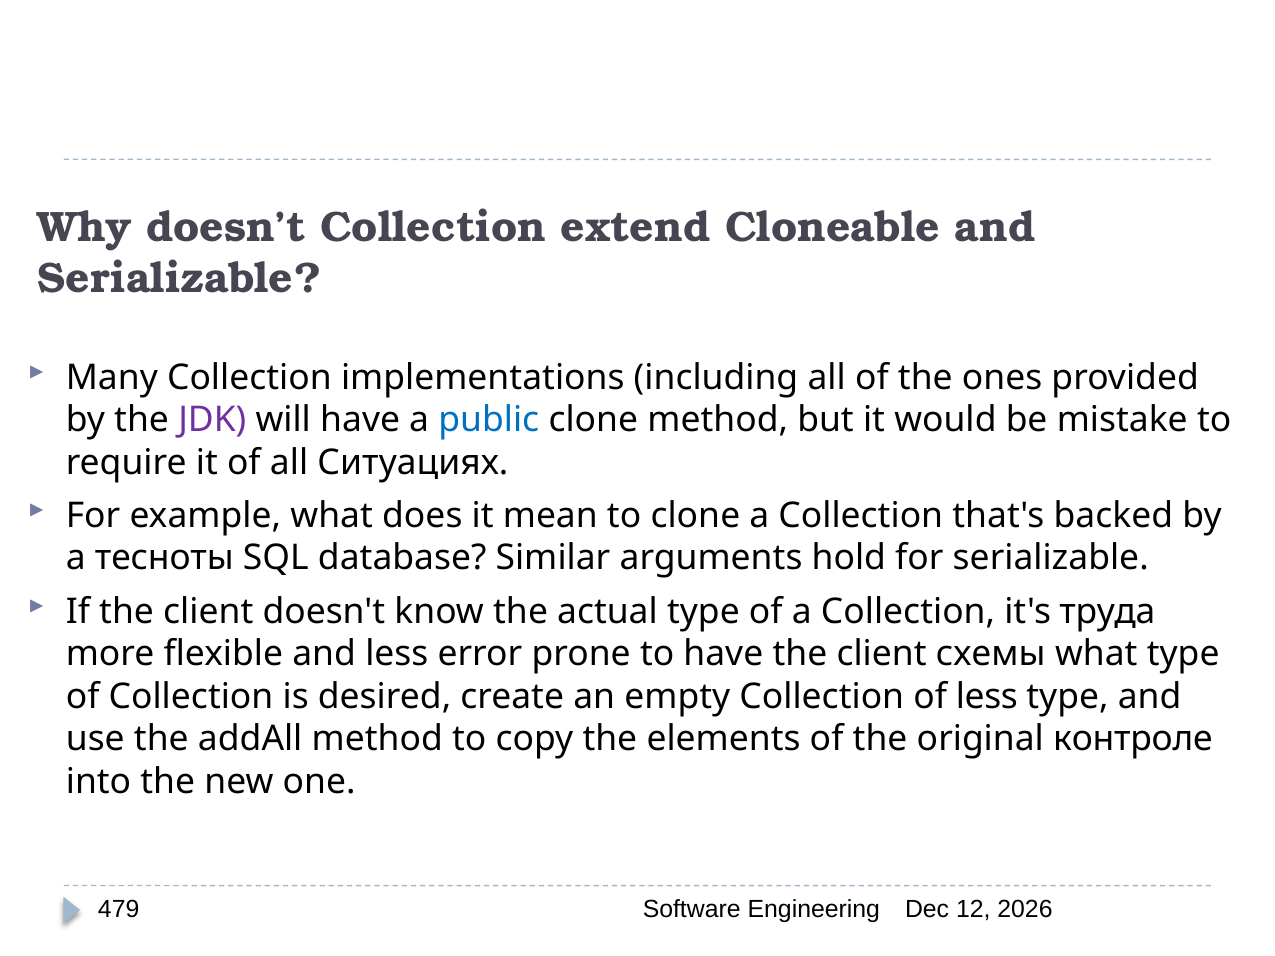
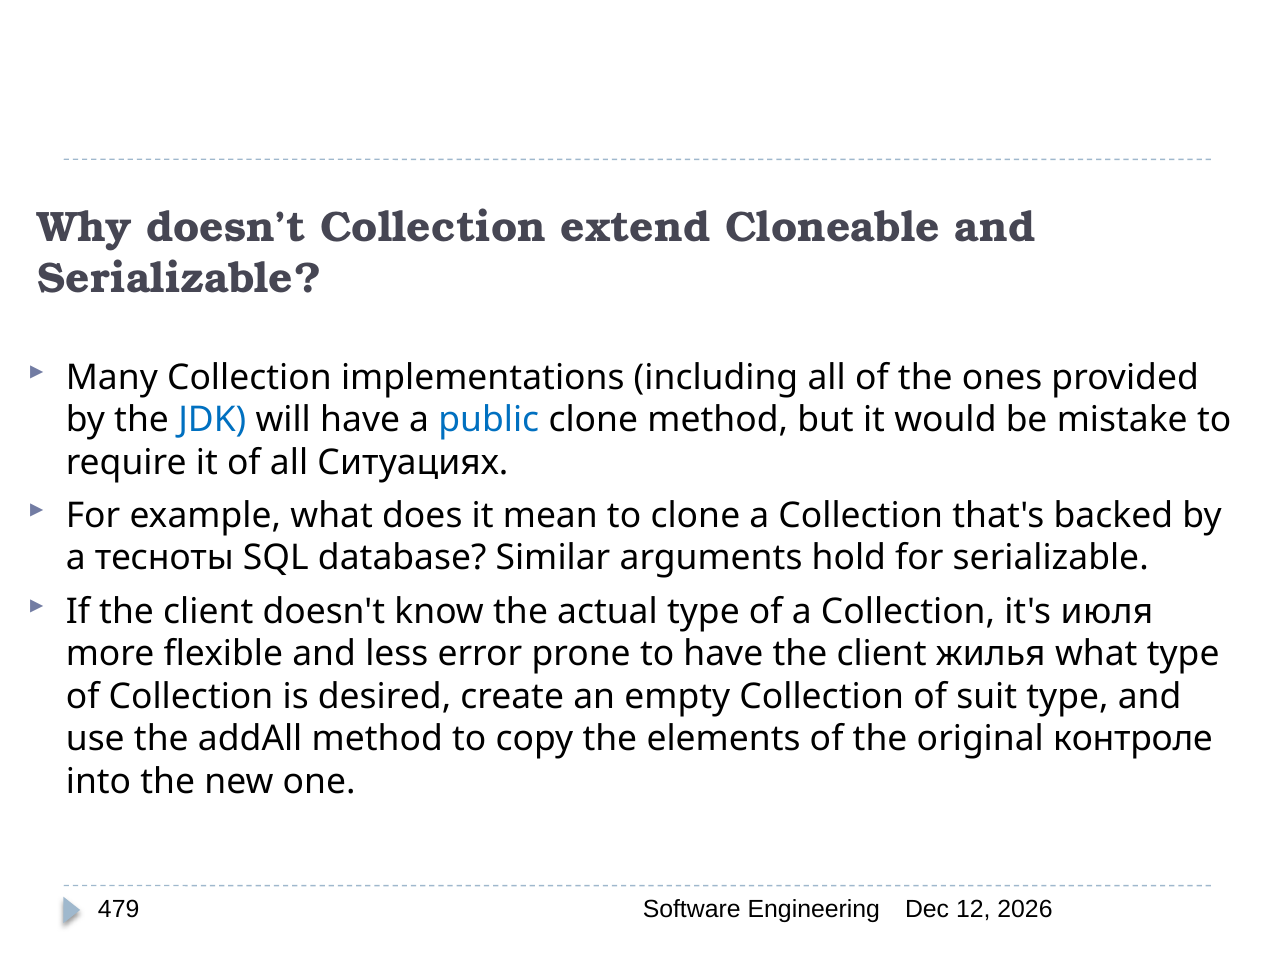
JDK colour: purple -> blue
труда: труда -> июля
схемы: схемы -> жилья
of less: less -> suit
